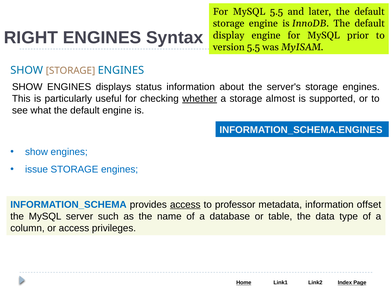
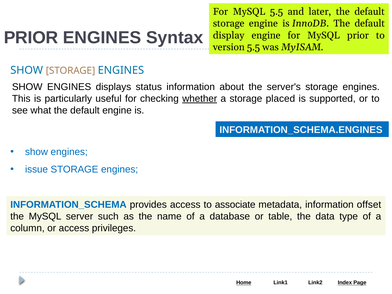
RIGHT at (31, 38): RIGHT -> PRIOR
almost: almost -> placed
access at (185, 205) underline: present -> none
professor: professor -> associate
